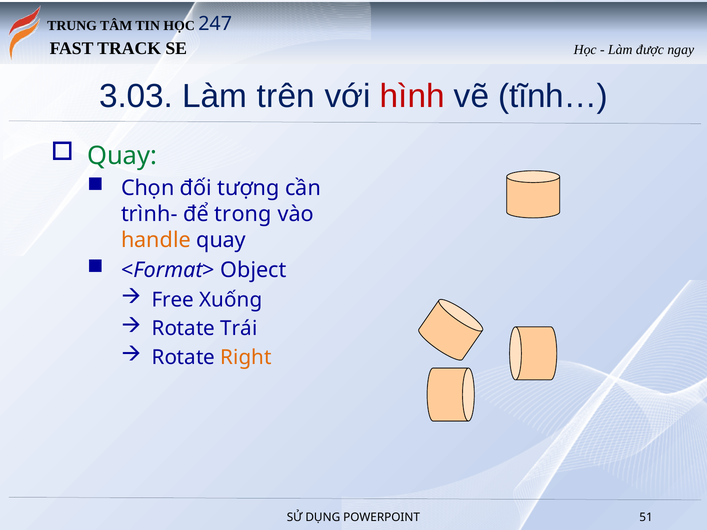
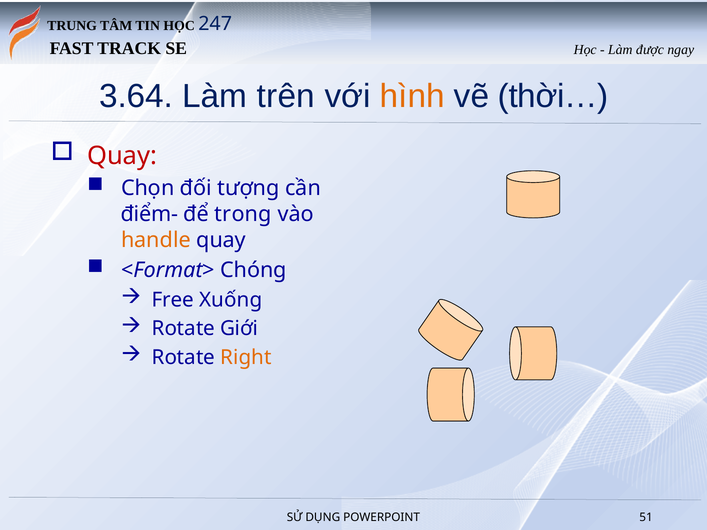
3.03: 3.03 -> 3.64
hình colour: red -> orange
tĩnh…: tĩnh… -> thời…
Quay at (122, 156) colour: green -> red
trình-: trình- -> điểm-
Object: Object -> Chóng
Trái: Trái -> Giới
